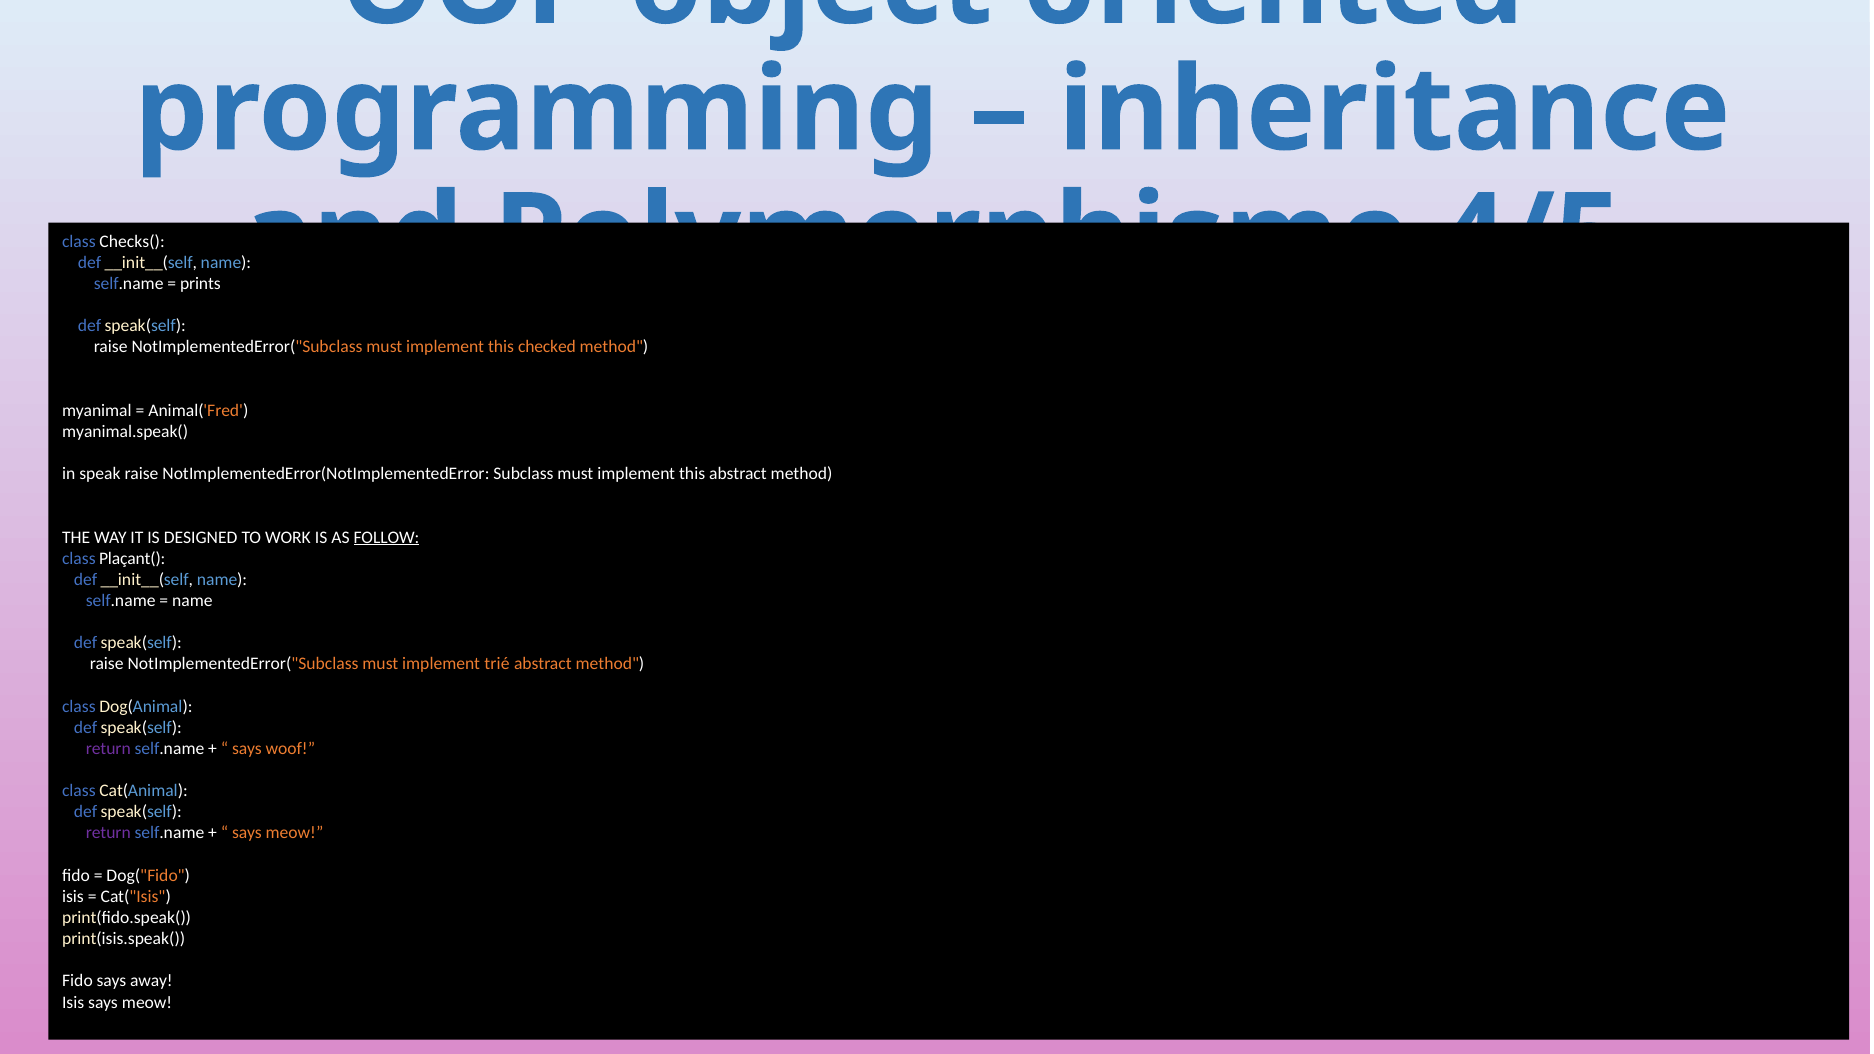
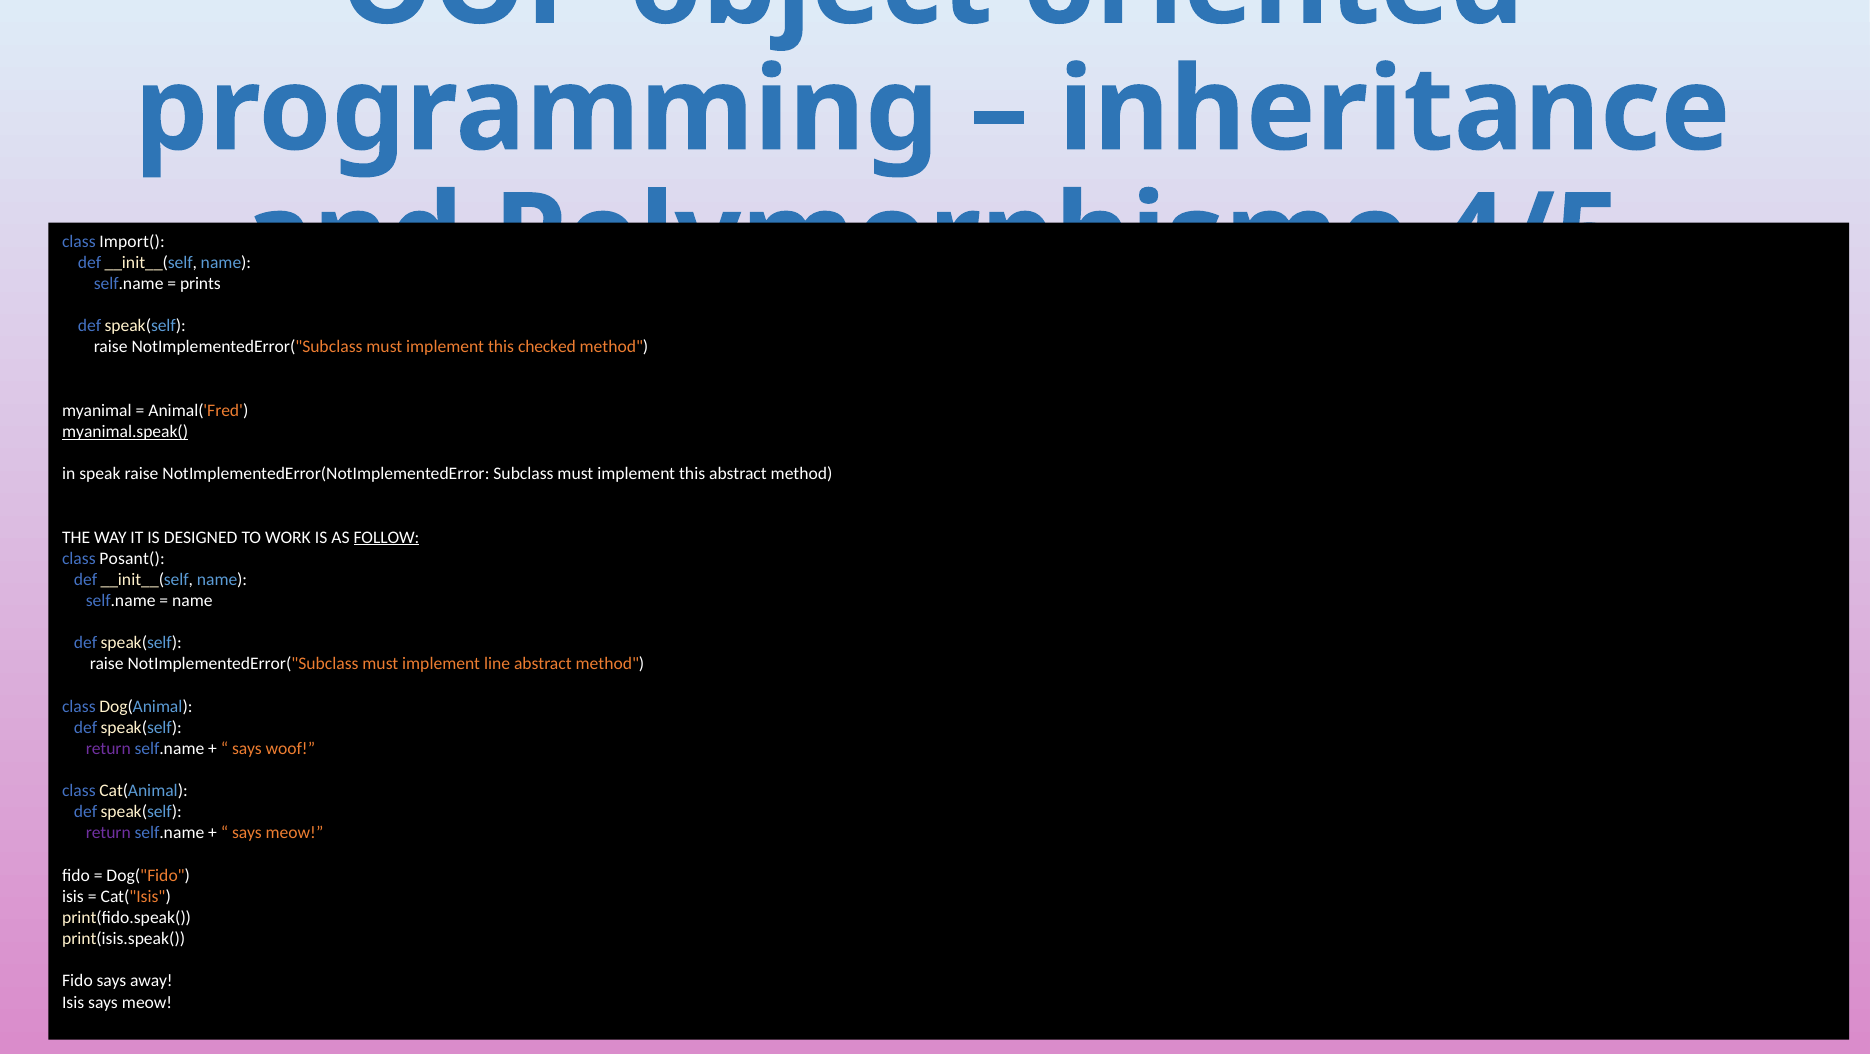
Checks(: Checks( -> Import(
myanimal.speak( underline: none -> present
Plaçant(: Plaçant( -> Posant(
trié: trié -> line
